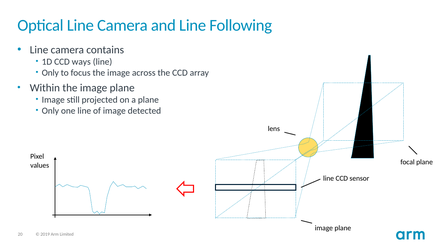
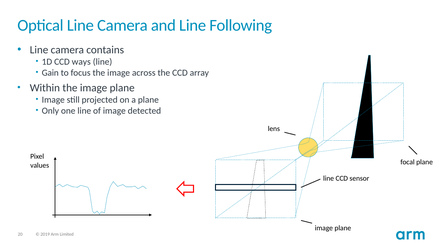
Only at (50, 73): Only -> Gain
